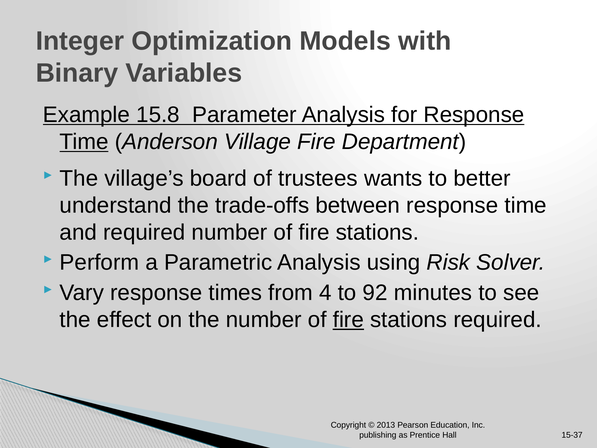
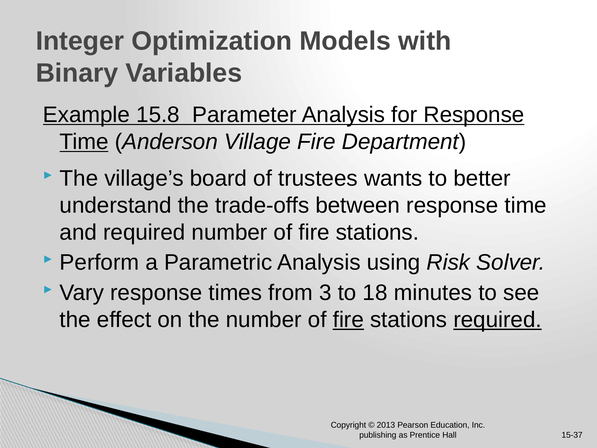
4: 4 -> 3
92: 92 -> 18
required at (498, 319) underline: none -> present
